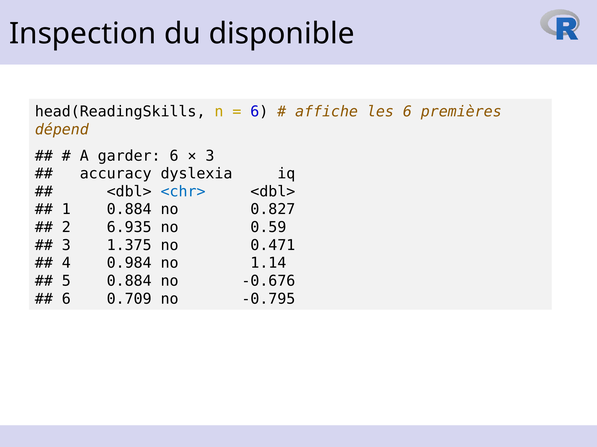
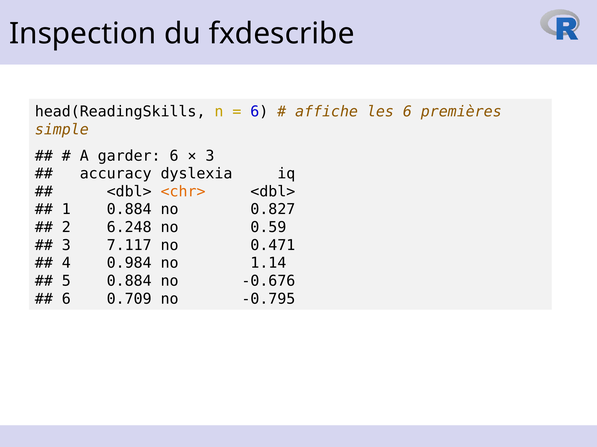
disponible: disponible -> fxdescribe
dépend: dépend -> simple
<chr> colour: blue -> orange
6.935: 6.935 -> 6.248
1.375: 1.375 -> 7.117
